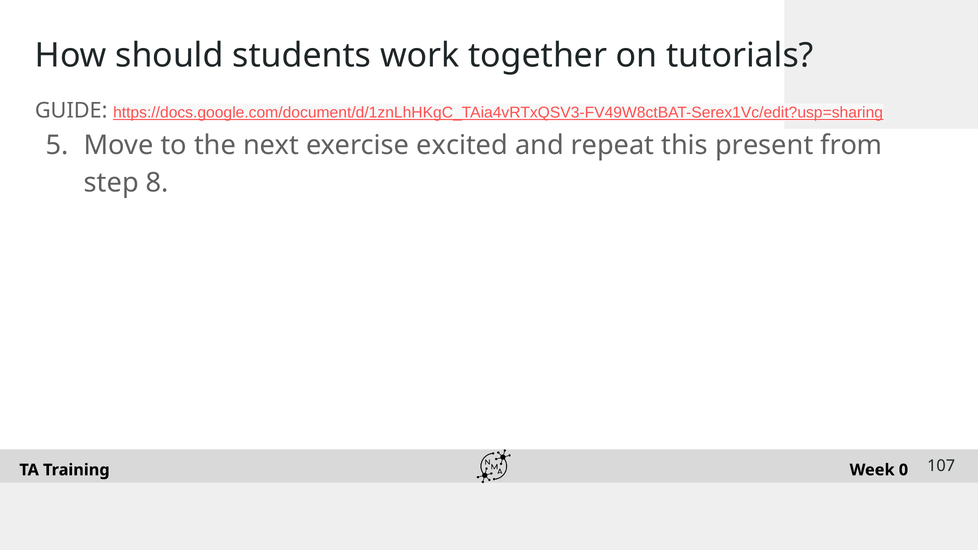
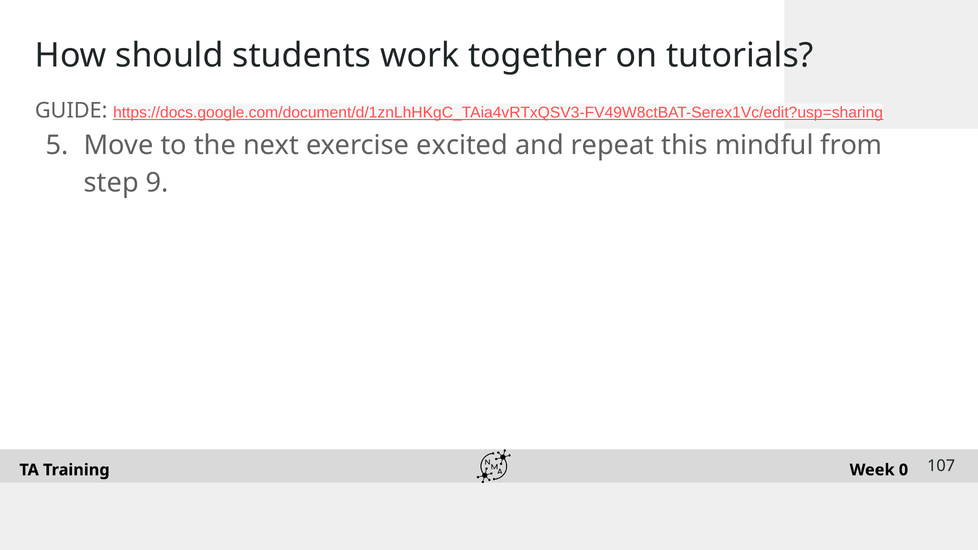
present: present -> mindful
8: 8 -> 9
